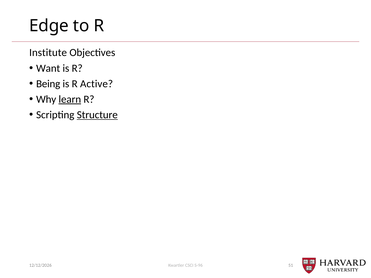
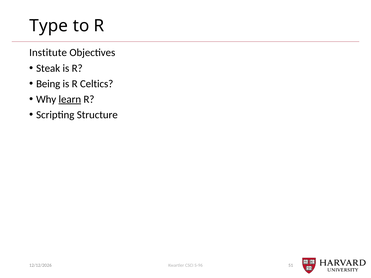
Edge: Edge -> Type
Want: Want -> Steak
Active: Active -> Celtics
Structure underline: present -> none
